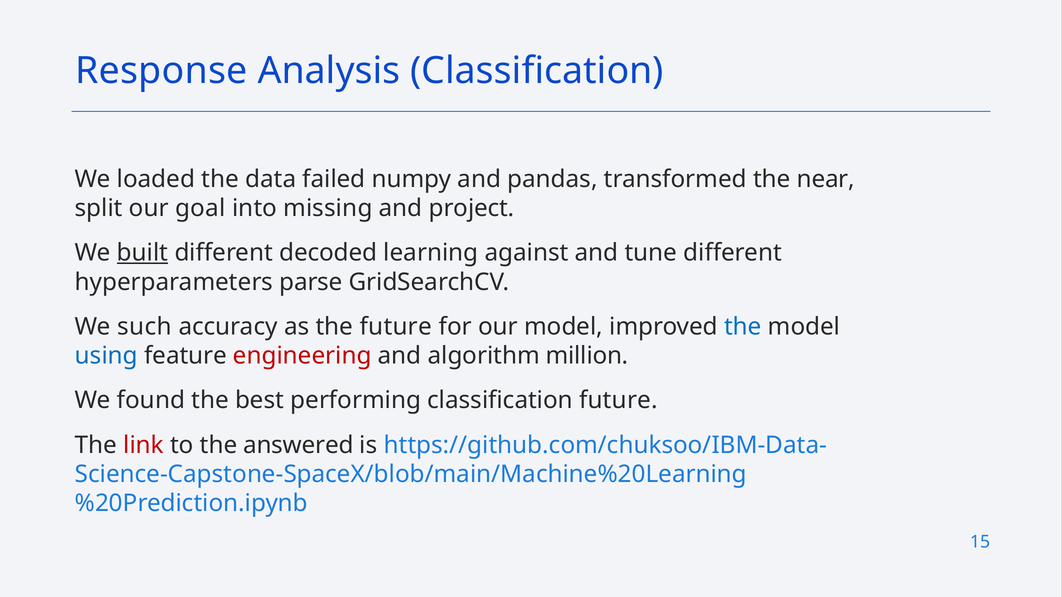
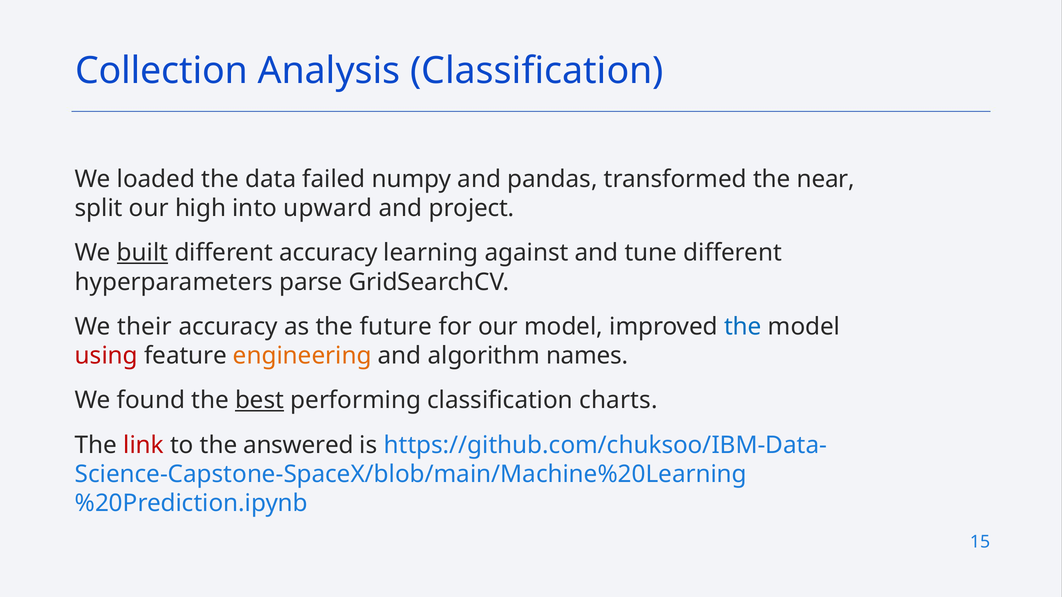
Response: Response -> Collection
goal: goal -> high
missing: missing -> upward
different decoded: decoded -> accuracy
such: such -> their
using colour: blue -> red
engineering colour: red -> orange
million: million -> names
best underline: none -> present
classification future: future -> charts
